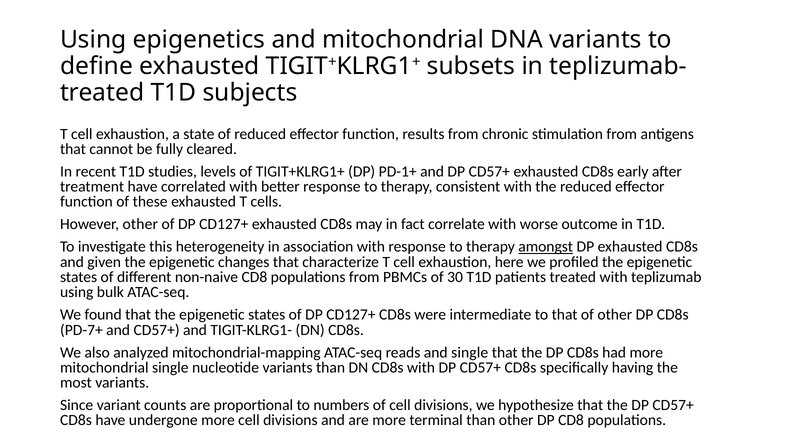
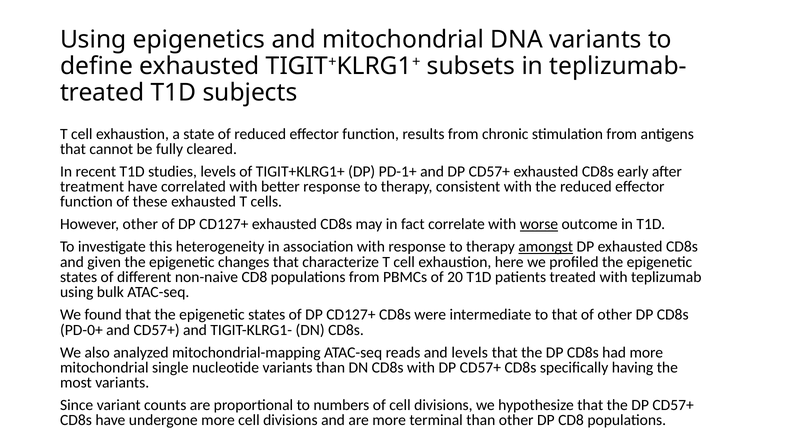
worse underline: none -> present
30: 30 -> 20
PD-7+: PD-7+ -> PD-0+
and single: single -> levels
